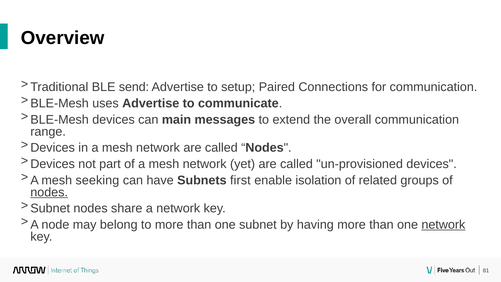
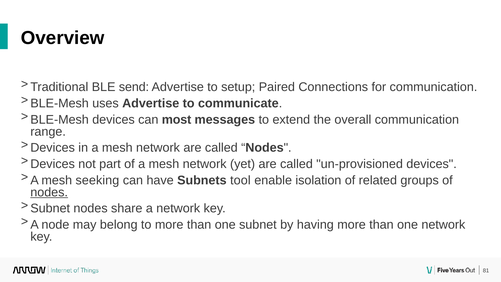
main: main -> most
first: first -> tool
network at (443, 225) underline: present -> none
